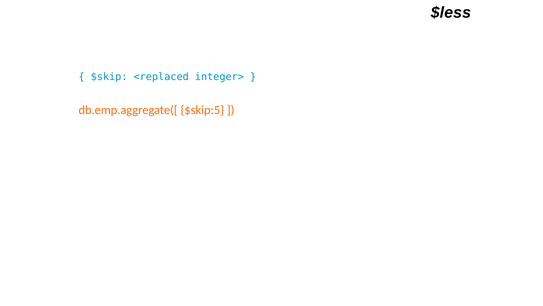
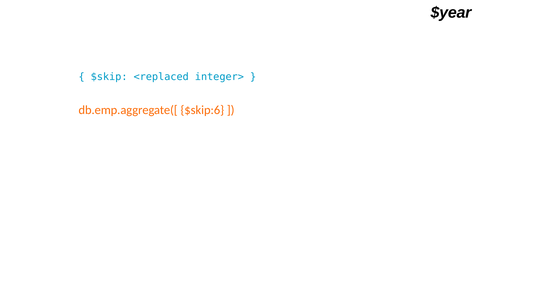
$less: $less -> $year
$skip:5: $skip:5 -> $skip:6
